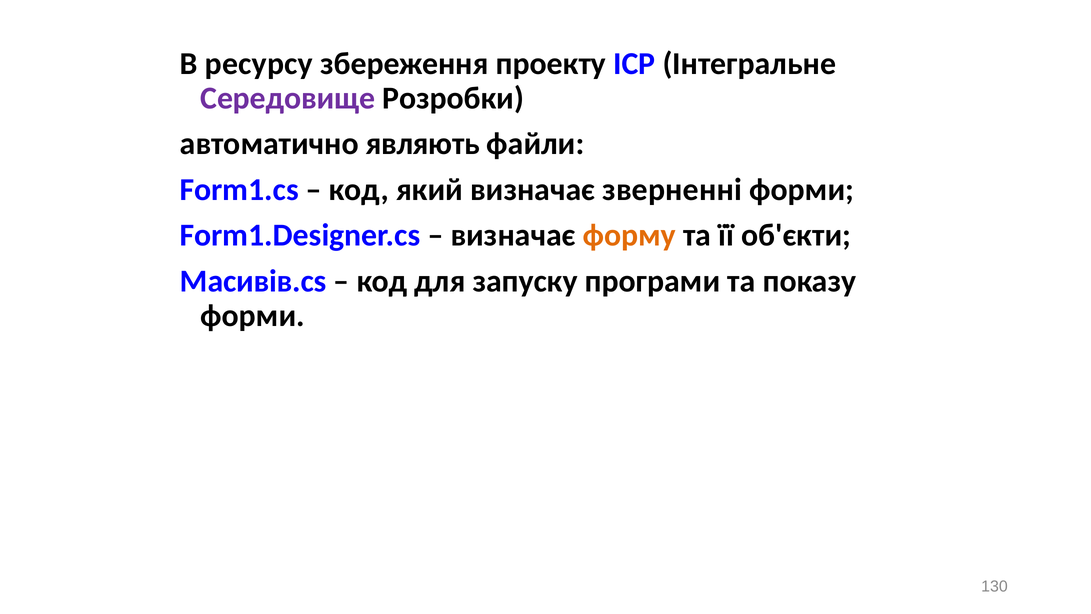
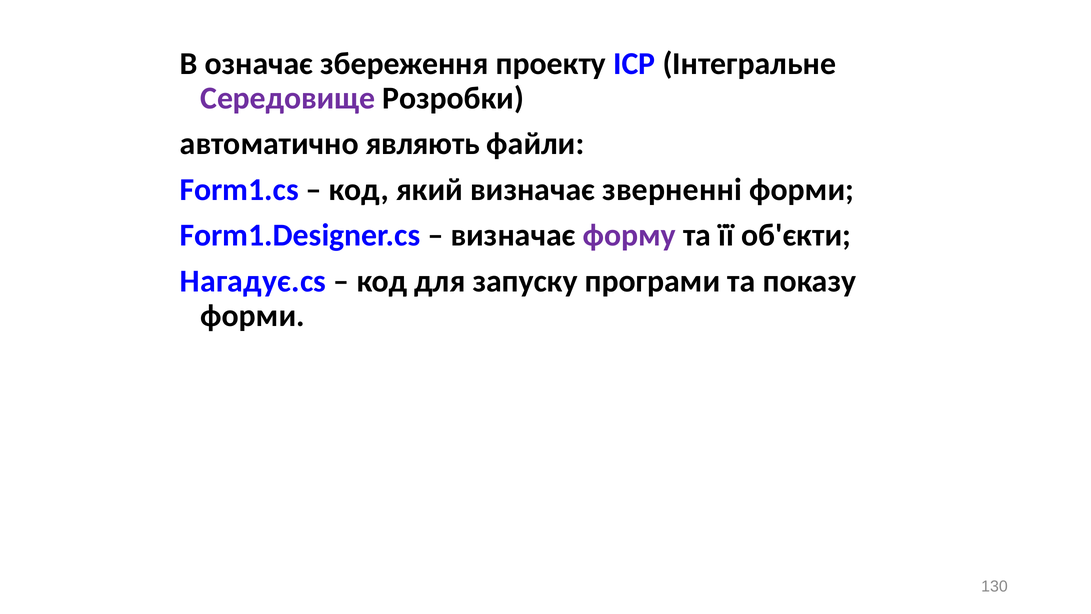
ресурсу: ресурсу -> означає
форму colour: orange -> purple
Масивів.cs: Масивів.cs -> Нагадує.cs
